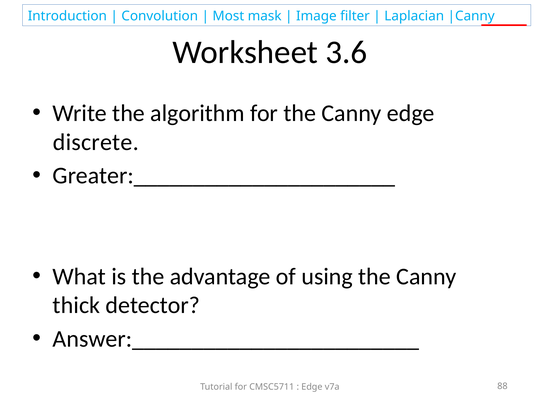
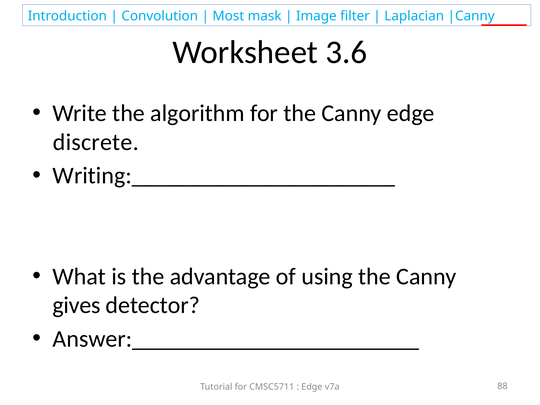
Greater:______________________: Greater:______________________ -> Writing:______________________
thick: thick -> gives
